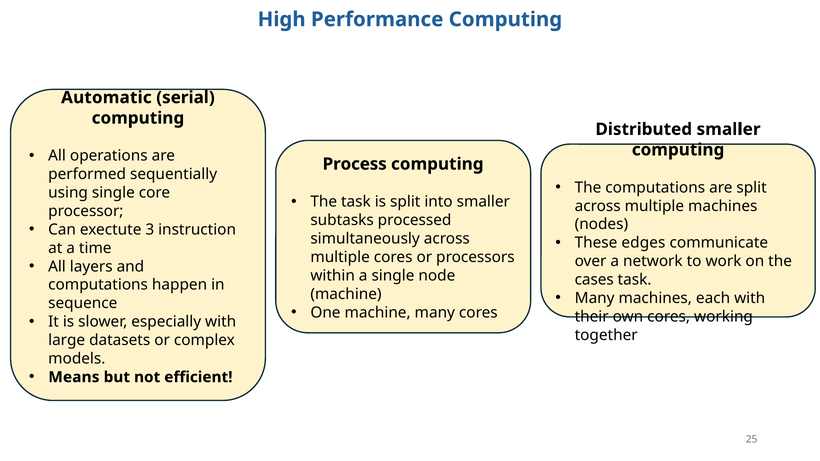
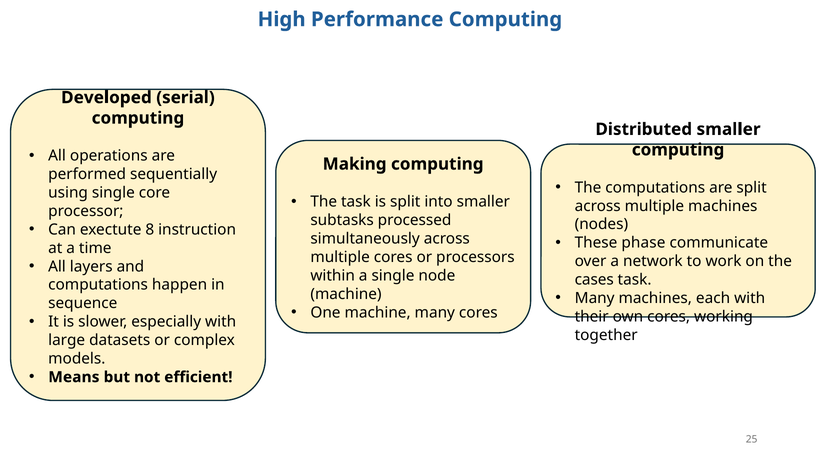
Automatic: Automatic -> Developed
Process: Process -> Making
3: 3 -> 8
edges: edges -> phase
